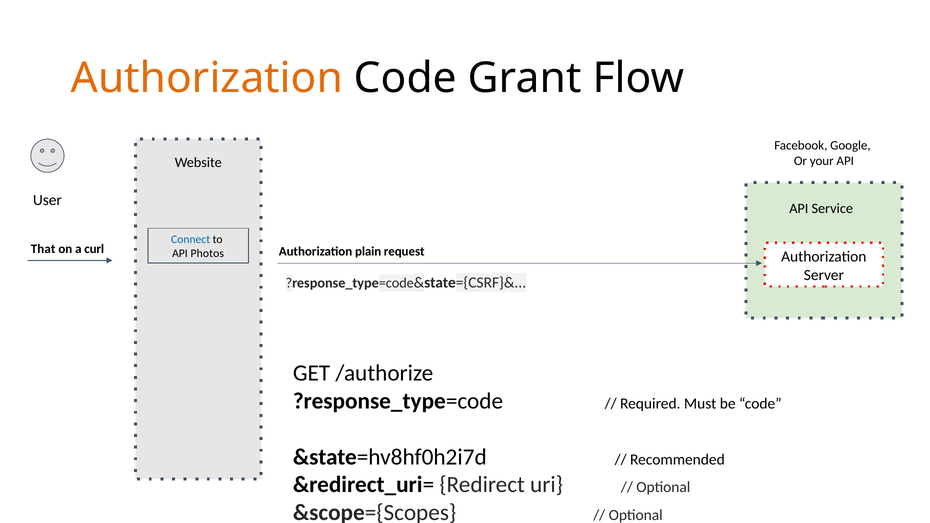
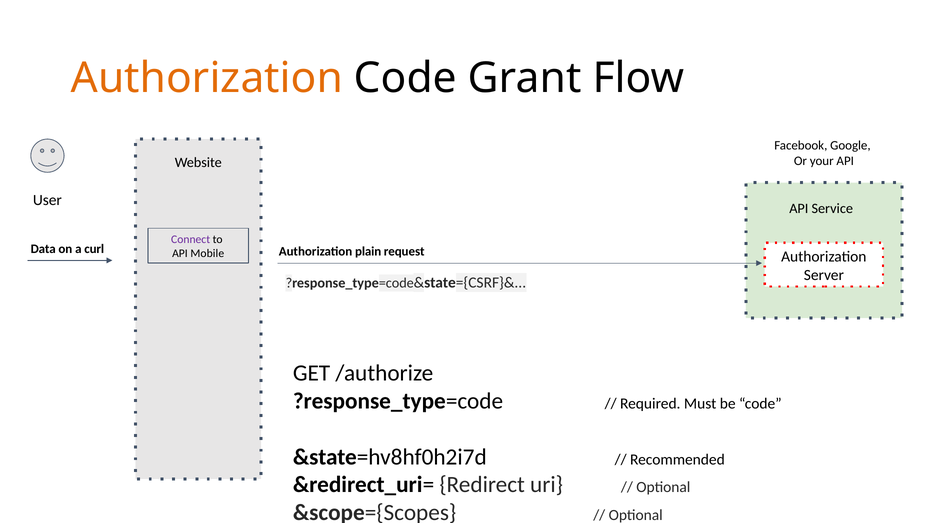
Connect colour: blue -> purple
That: That -> Data
Photos: Photos -> Mobile
